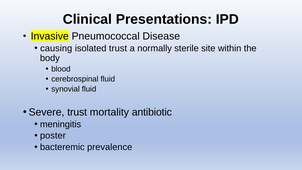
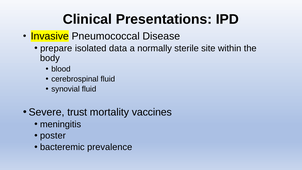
causing: causing -> prepare
isolated trust: trust -> data
antibiotic: antibiotic -> vaccines
